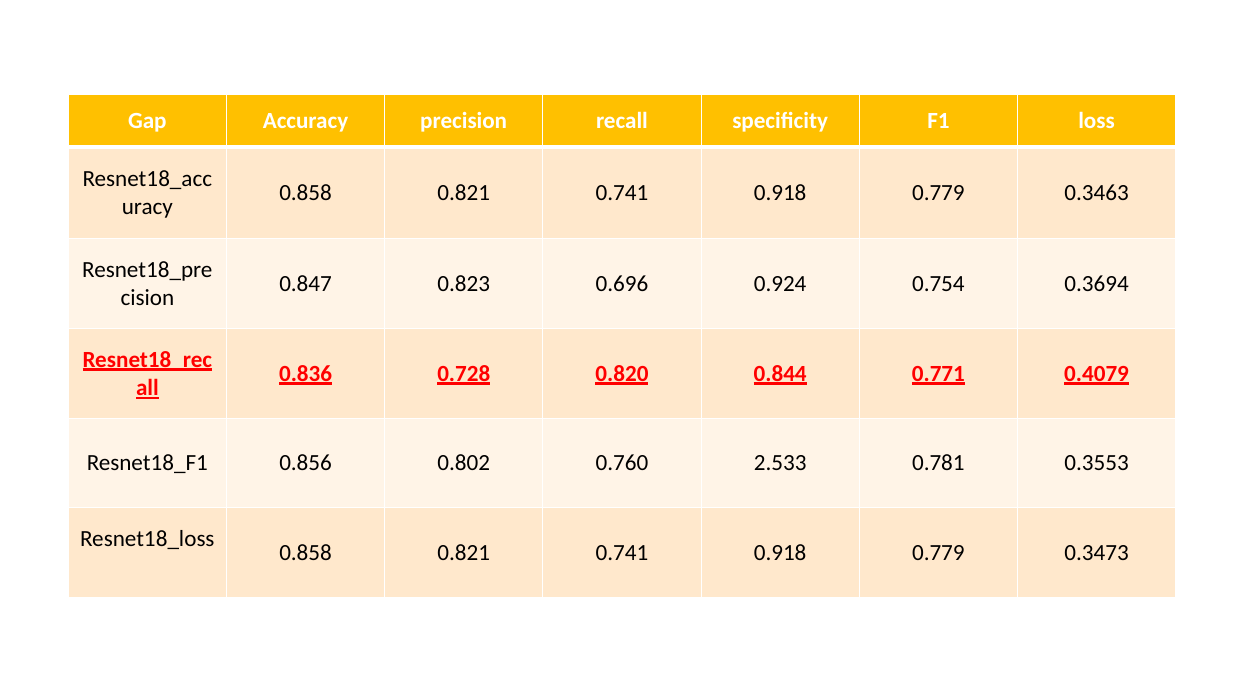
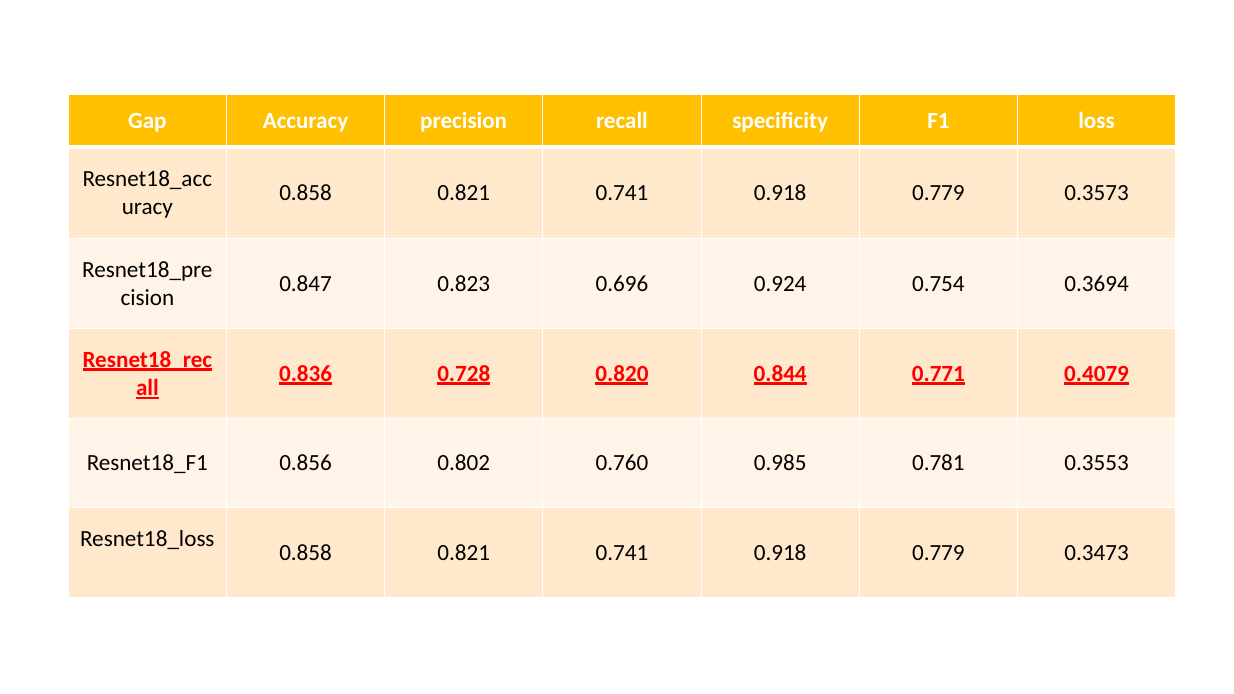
0.3463: 0.3463 -> 0.3573
2.533: 2.533 -> 0.985
